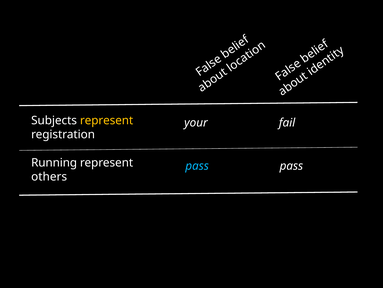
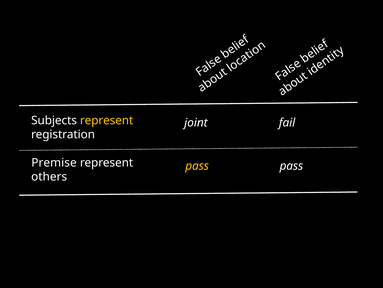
your: your -> joint
Running: Running -> Premise
pass at (197, 166) colour: light blue -> yellow
